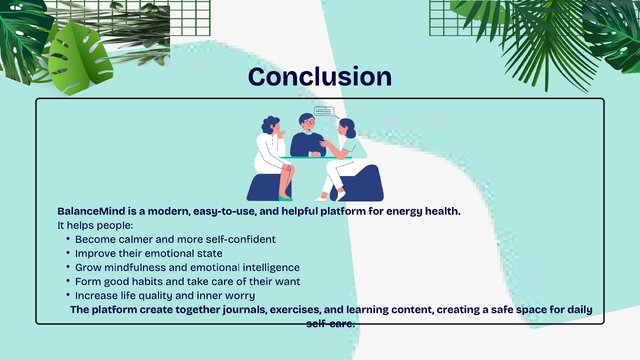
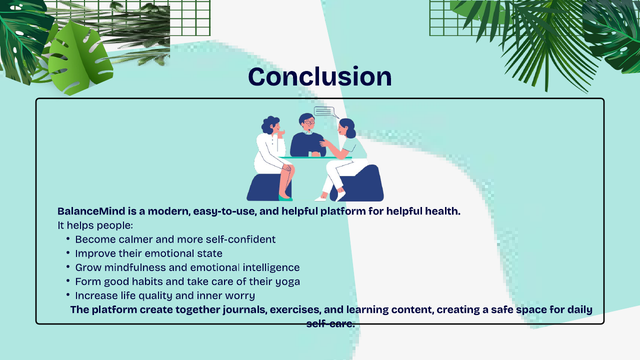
for energy: energy -> helpful
want: want -> yoga
